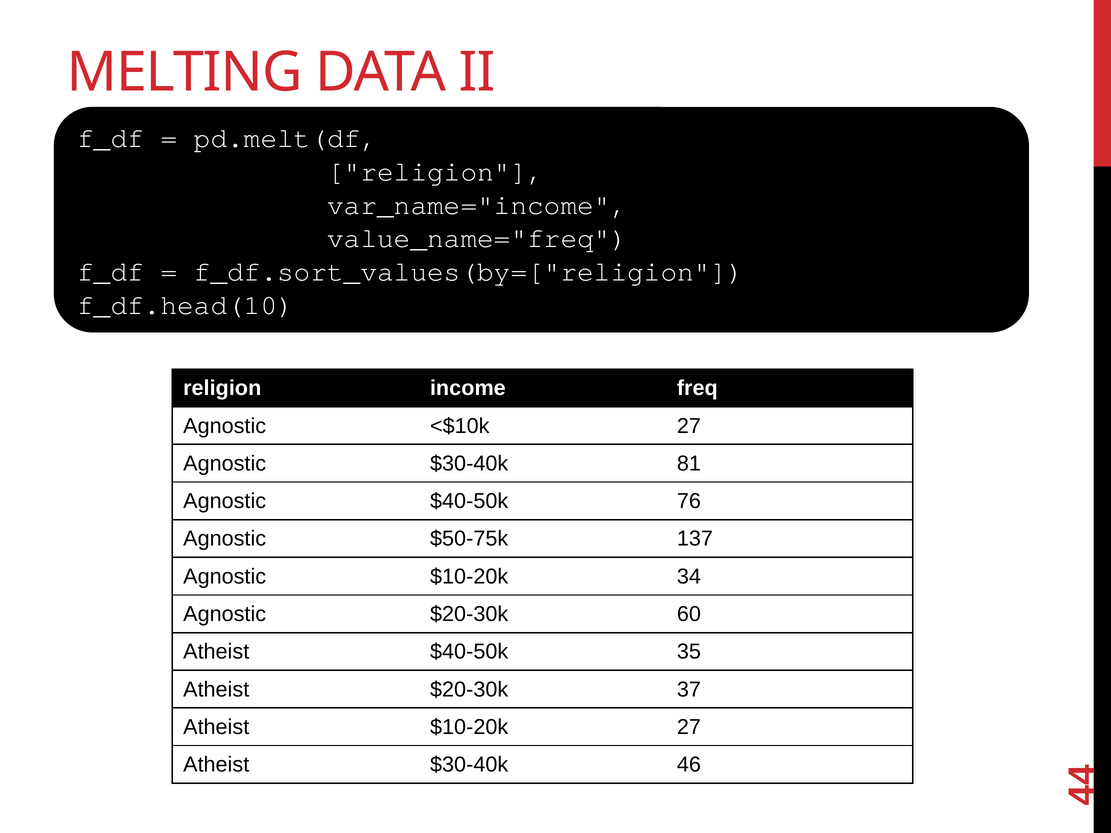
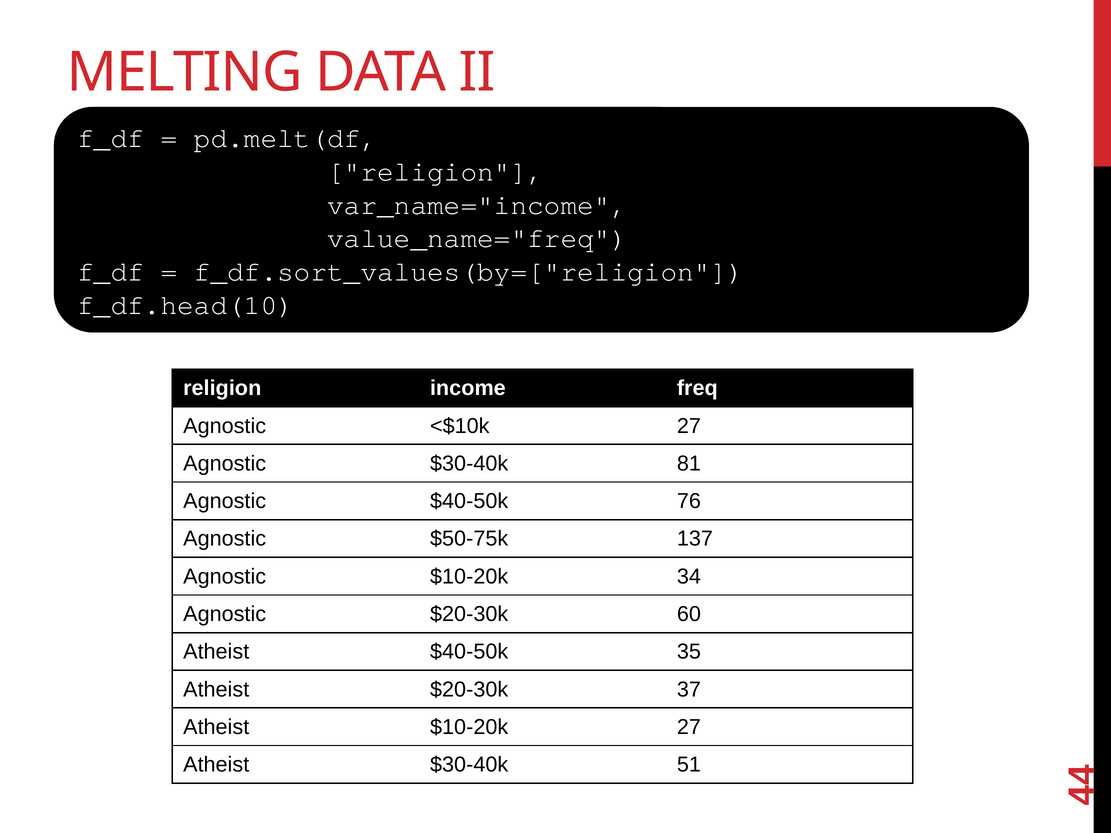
46: 46 -> 51
